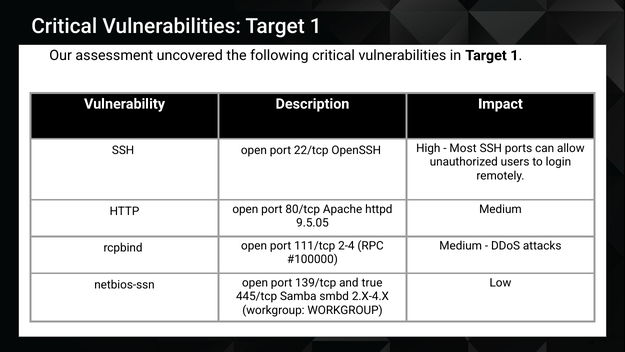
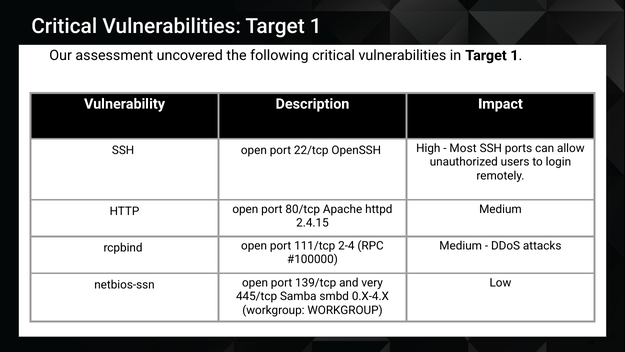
9.5.05: 9.5.05 -> 2.4.15
true: true -> very
2.X-4.X: 2.X-4.X -> 0.X-4.X
